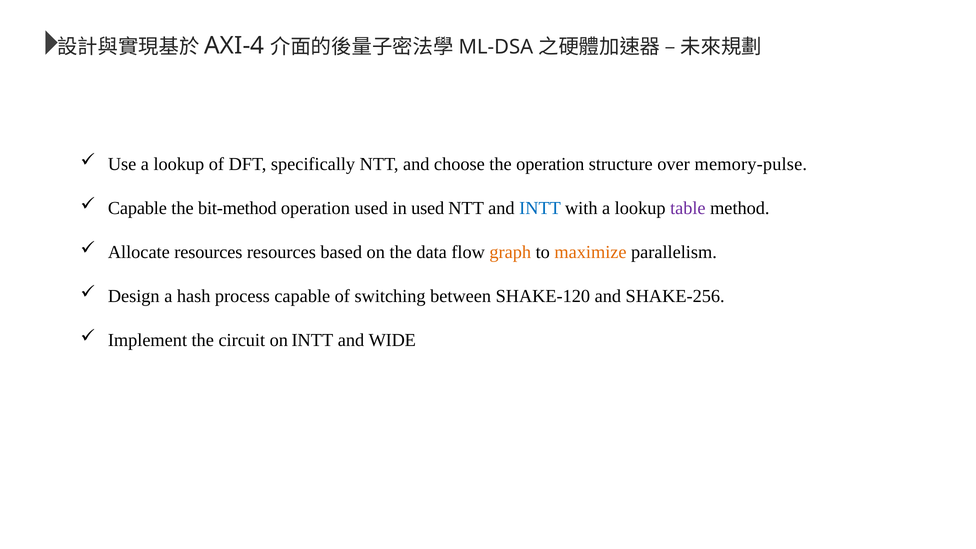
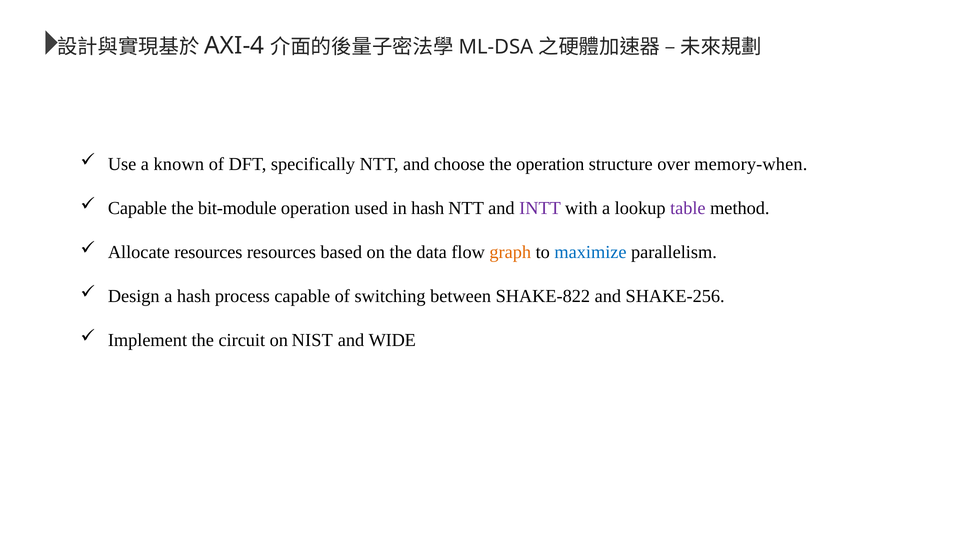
Use a lookup: lookup -> known
memory-pulse: memory-pulse -> memory-when
bit-method: bit-method -> bit-module
in used: used -> hash
INTT at (540, 208) colour: blue -> purple
maximize colour: orange -> blue
SHAKE-120: SHAKE-120 -> SHAKE-822
on INTT: INTT -> NIST
